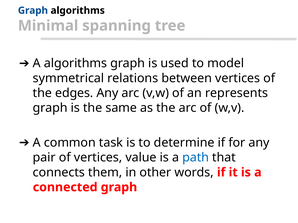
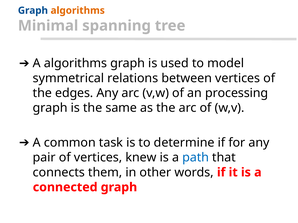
algorithms at (78, 11) colour: black -> orange
represents: represents -> processing
value: value -> knew
